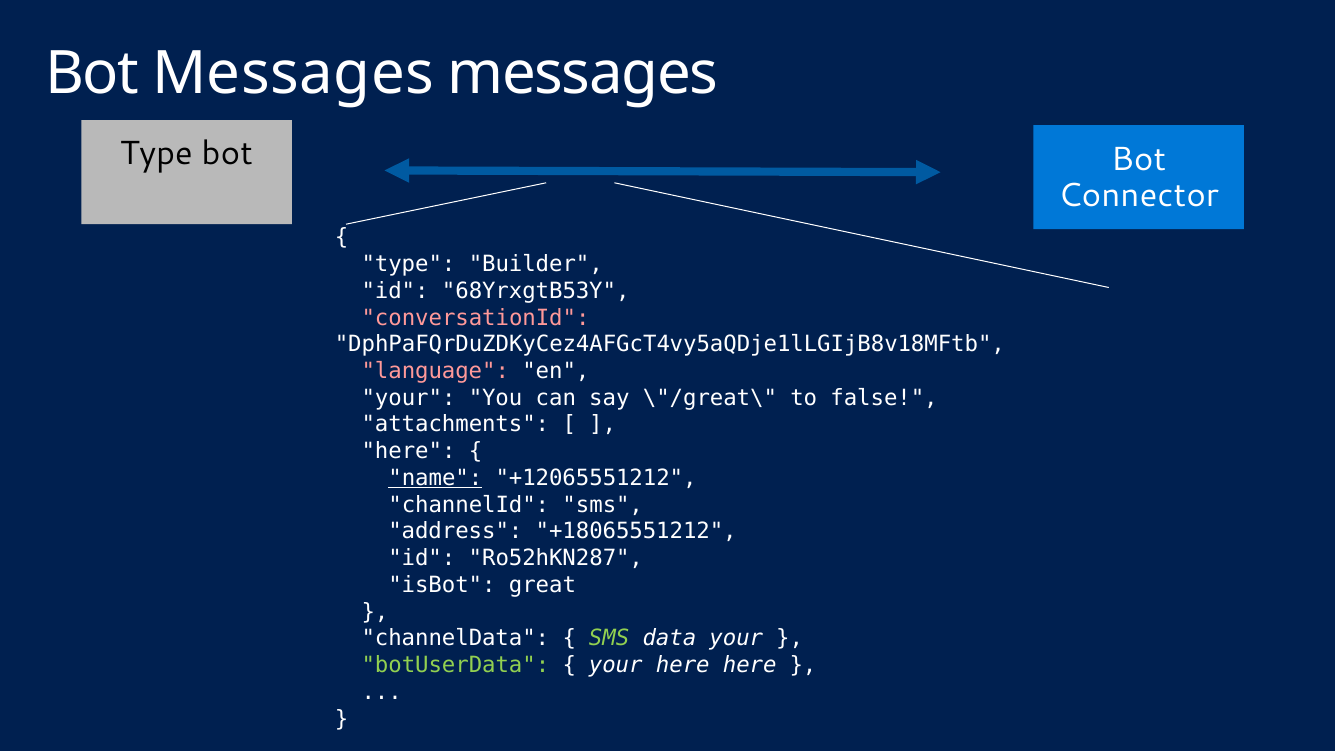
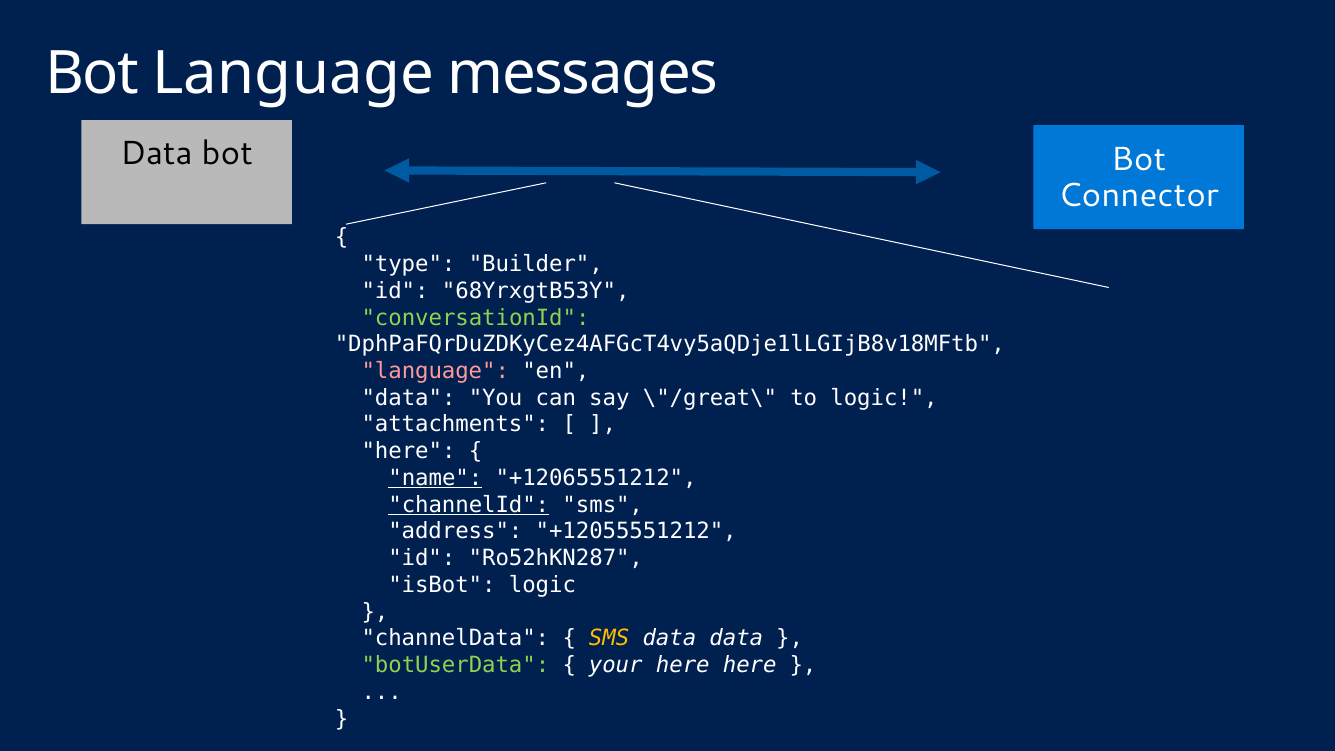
Bot Messages: Messages -> Language
Type at (156, 154): Type -> Data
conversationId colour: pink -> light green
your at (409, 398): your -> data
to false: false -> logic
channelId underline: none -> present
+18065551212: +18065551212 -> +12055551212
isBot great: great -> logic
SMS at (609, 638) colour: light green -> yellow
data your: your -> data
